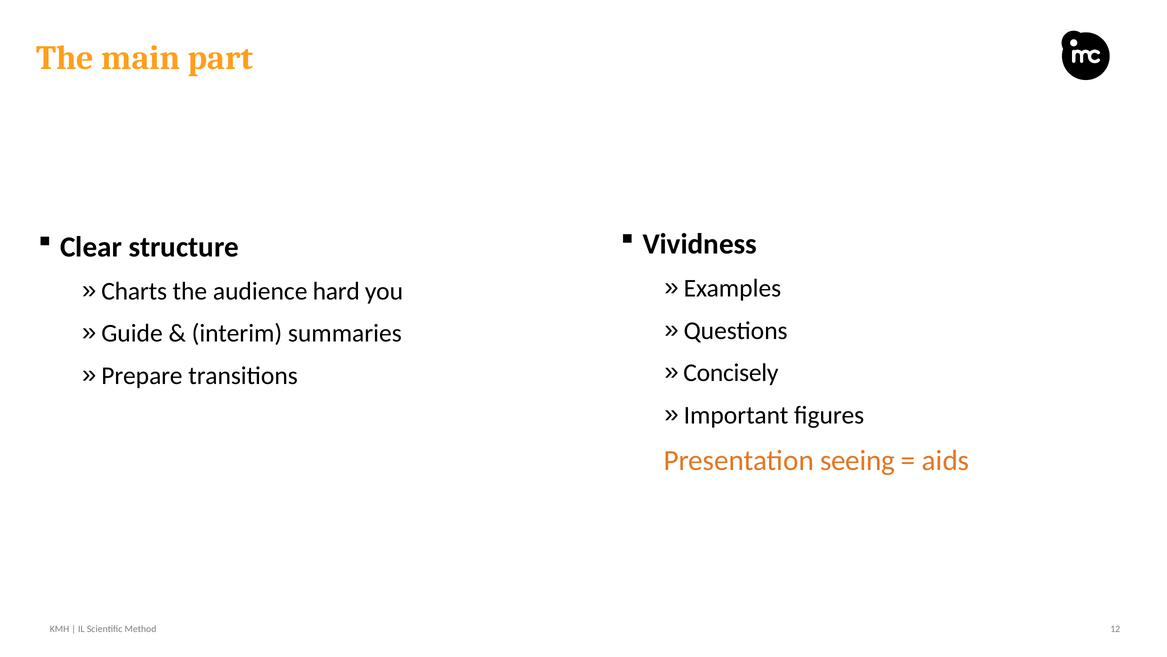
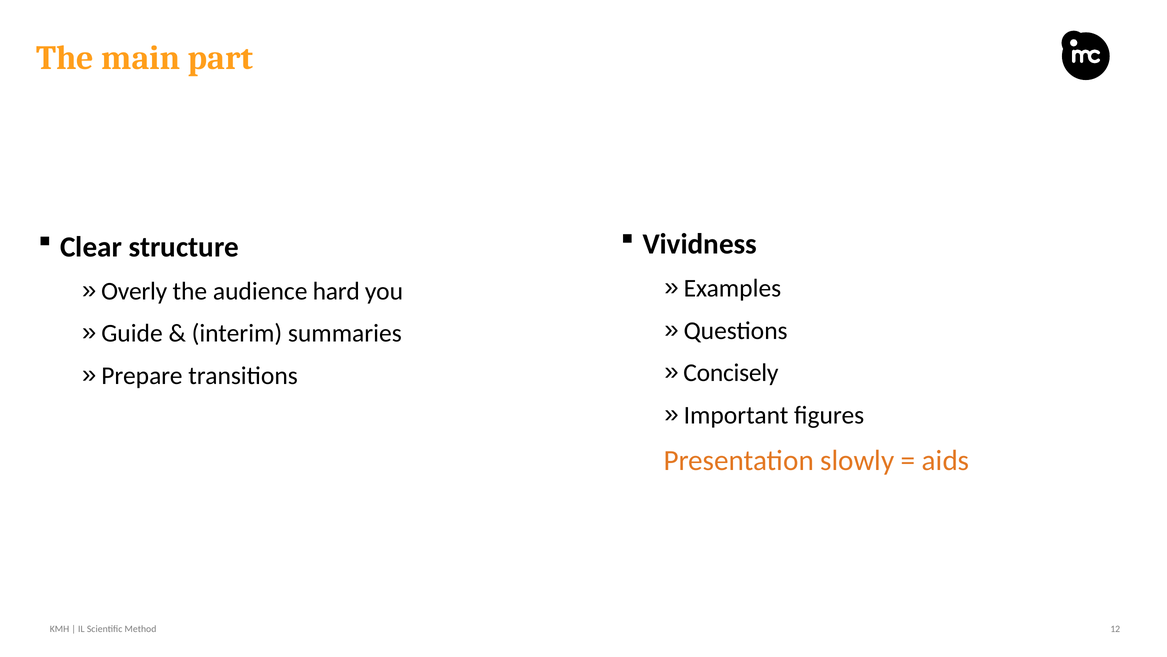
Charts: Charts -> Overly
seeing: seeing -> slowly
